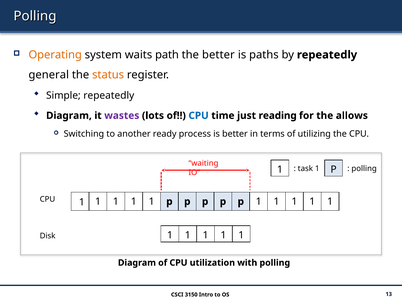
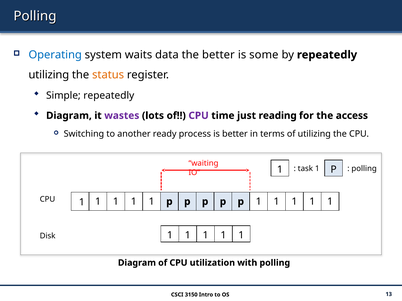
Operating colour: orange -> blue
path: path -> data
paths: paths -> some
general at (49, 75): general -> utilizing
CPU at (199, 116) colour: blue -> purple
allows: allows -> access
